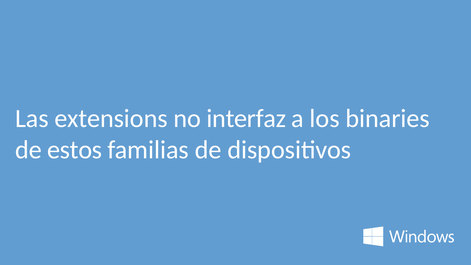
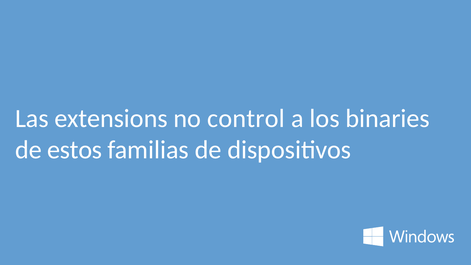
interfaz: interfaz -> control
